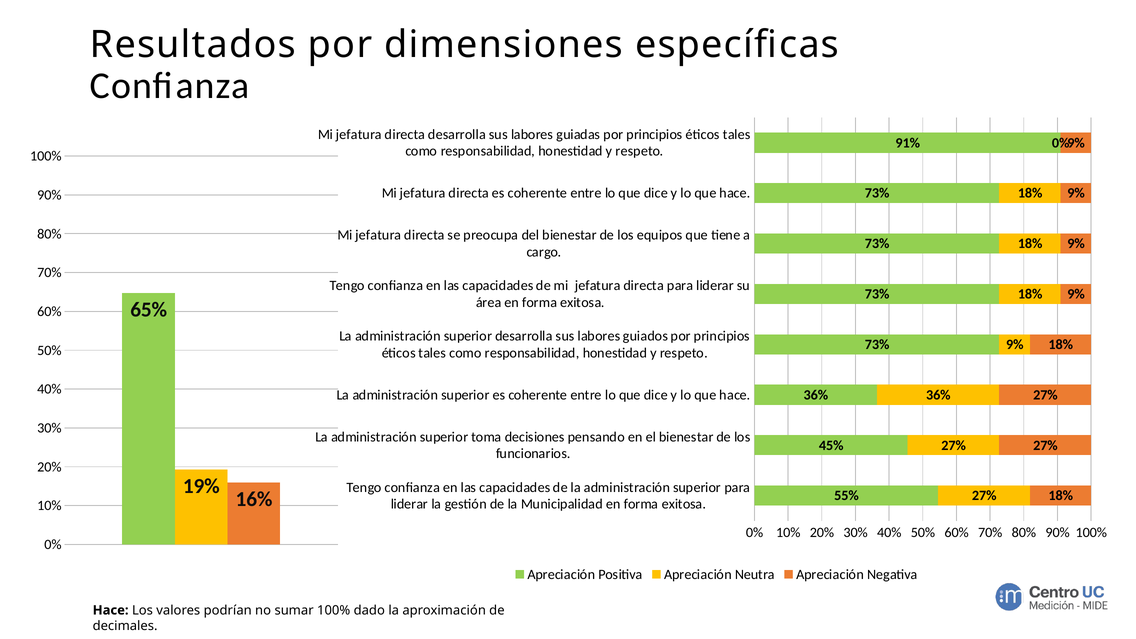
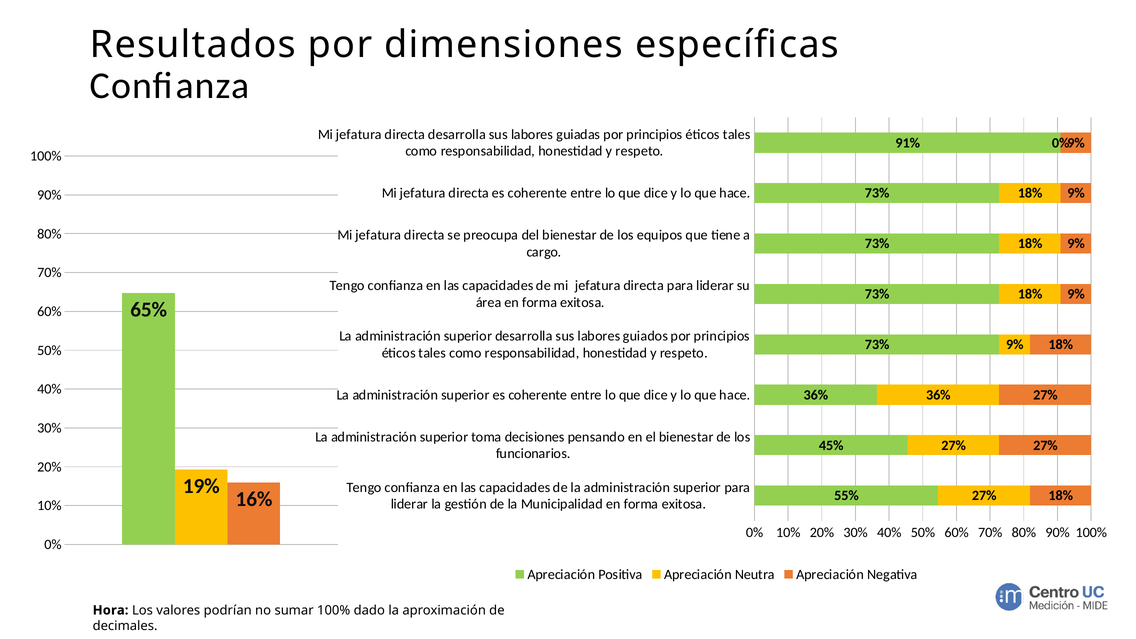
Hace at (111, 610): Hace -> Hora
